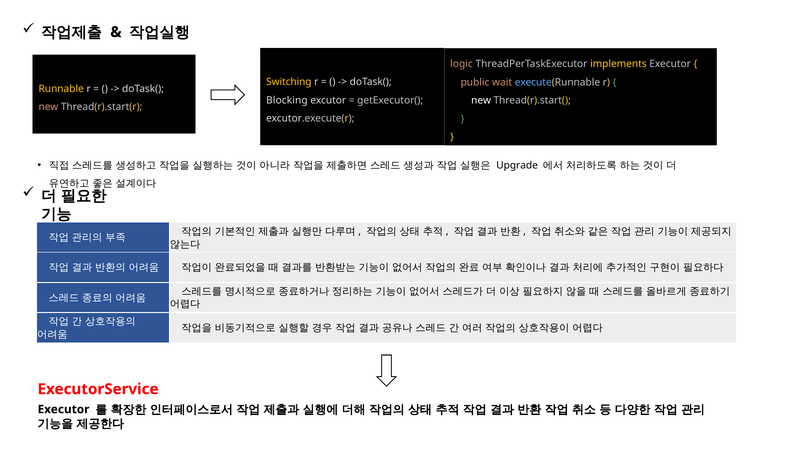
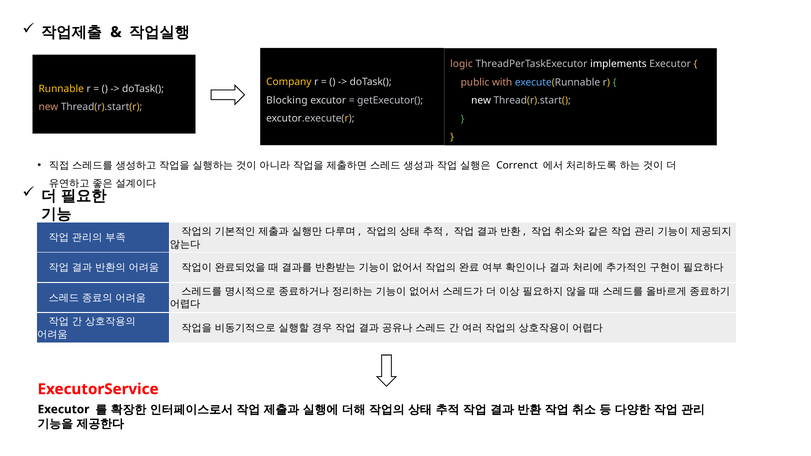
implements colour: yellow -> white
Switching: Switching -> Company
wait: wait -> with
Upgrade: Upgrade -> Correnct
